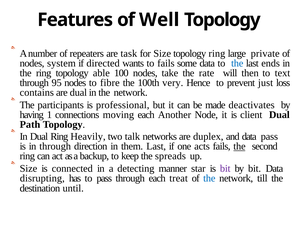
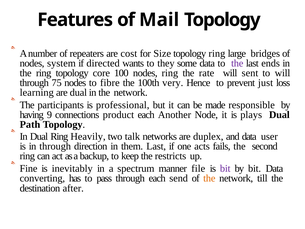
Well: Well -> Mail
task: task -> cost
private: private -> bridges
to fails: fails -> they
the at (237, 63) colour: blue -> purple
able: able -> core
nodes take: take -> ring
then: then -> sent
to text: text -> will
95: 95 -> 75
contains: contains -> learning
deactivates: deactivates -> responsible
1: 1 -> 9
moving: moving -> product
client: client -> plays
data pass: pass -> user
the at (239, 146) underline: present -> none
spreads: spreads -> restricts
Size at (28, 168): Size -> Fine
connected: connected -> inevitably
detecting: detecting -> spectrum
star: star -> file
disrupting: disrupting -> converting
treat: treat -> send
the at (209, 178) colour: blue -> orange
until: until -> after
